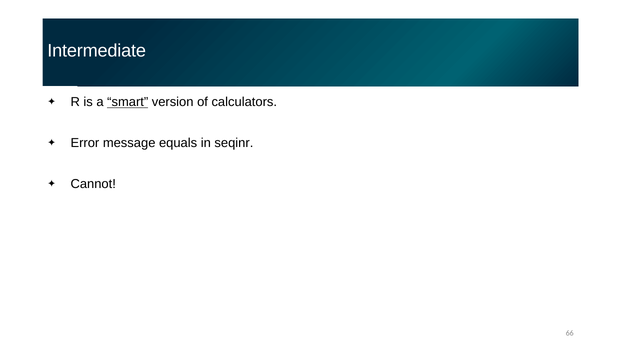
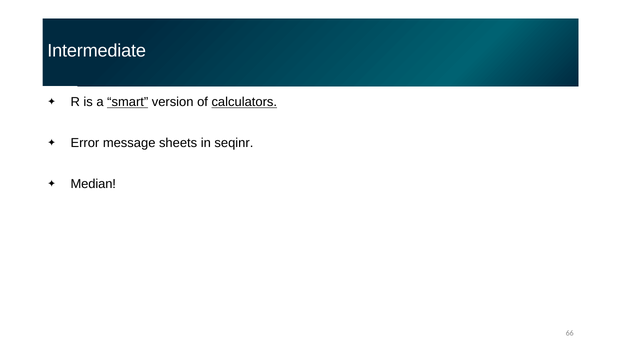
calculators underline: none -> present
equals: equals -> sheets
Cannot: Cannot -> Median
